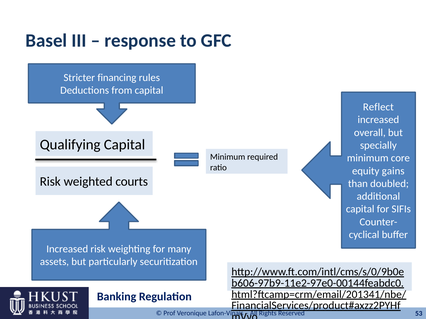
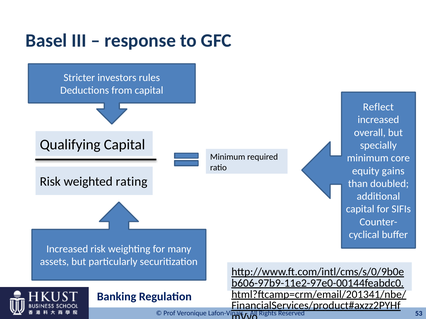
financing: financing -> investors
courts: courts -> rating
